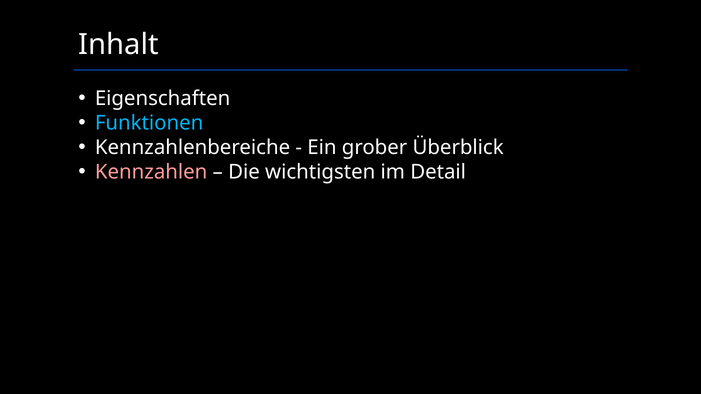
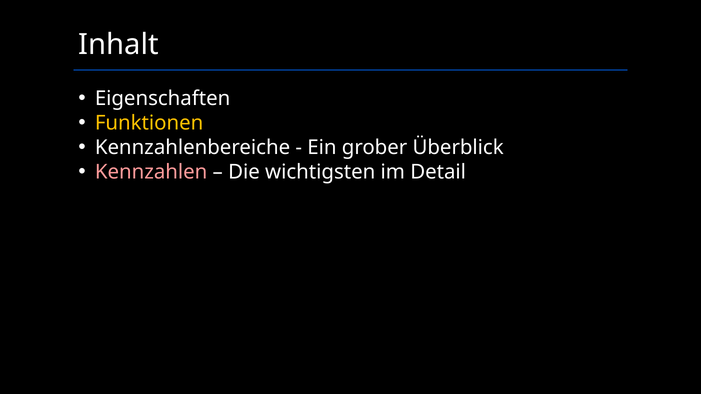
Funktionen colour: light blue -> yellow
